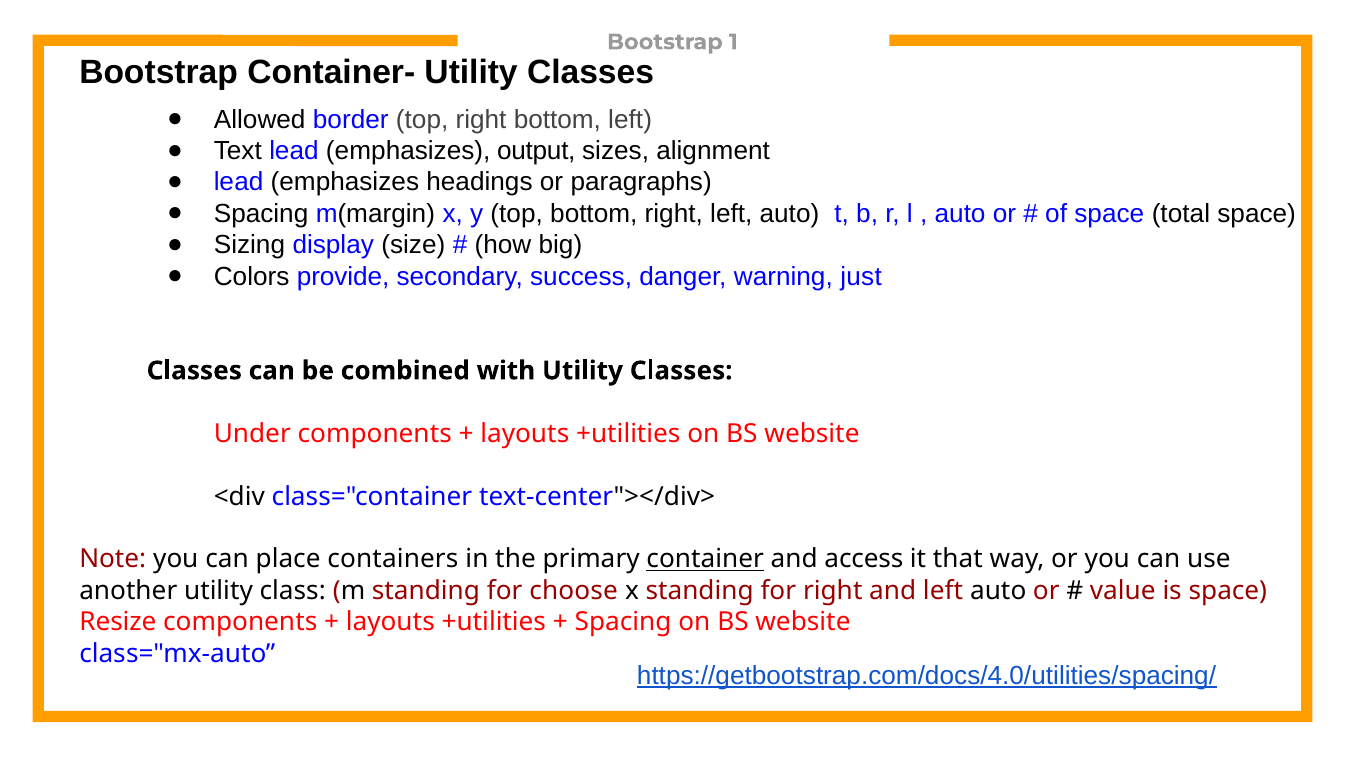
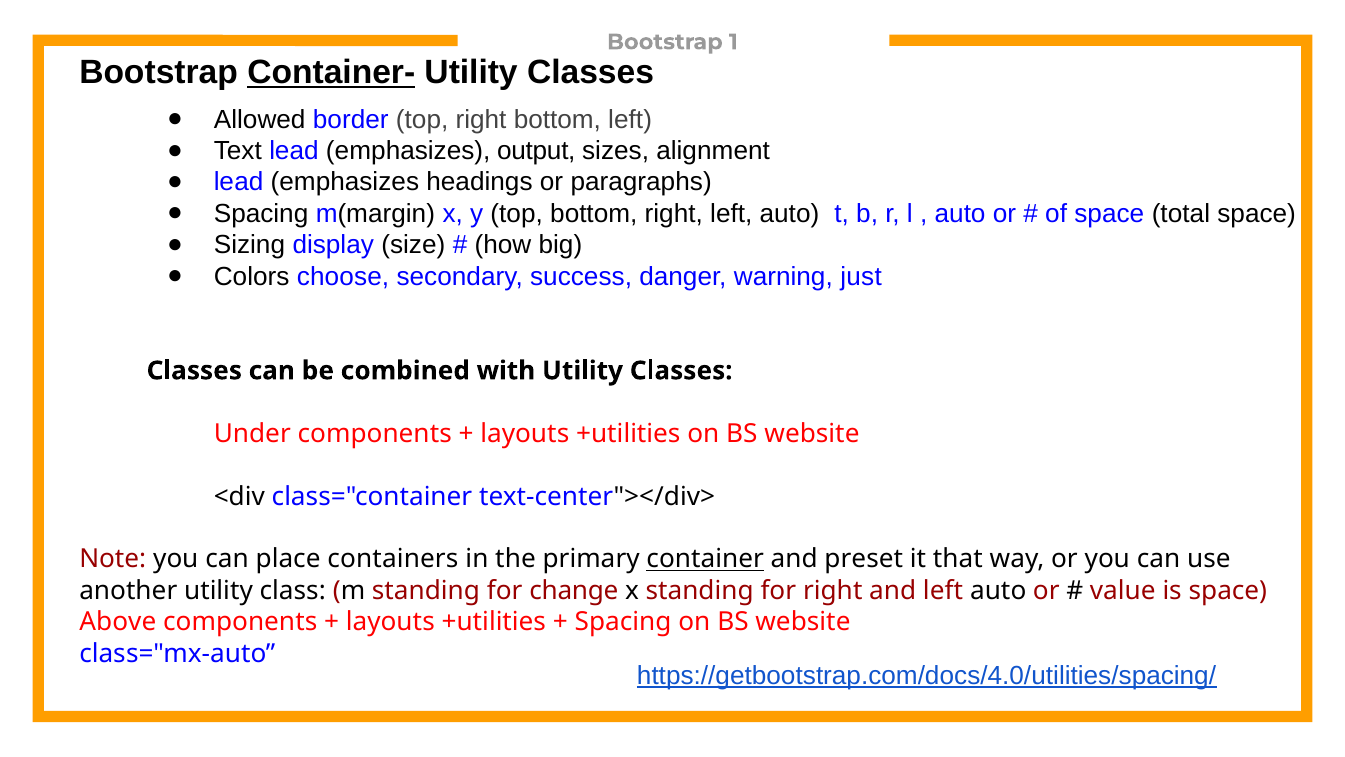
Container- underline: none -> present
provide: provide -> choose
access: access -> preset
choose: choose -> change
Resize: Resize -> Above
